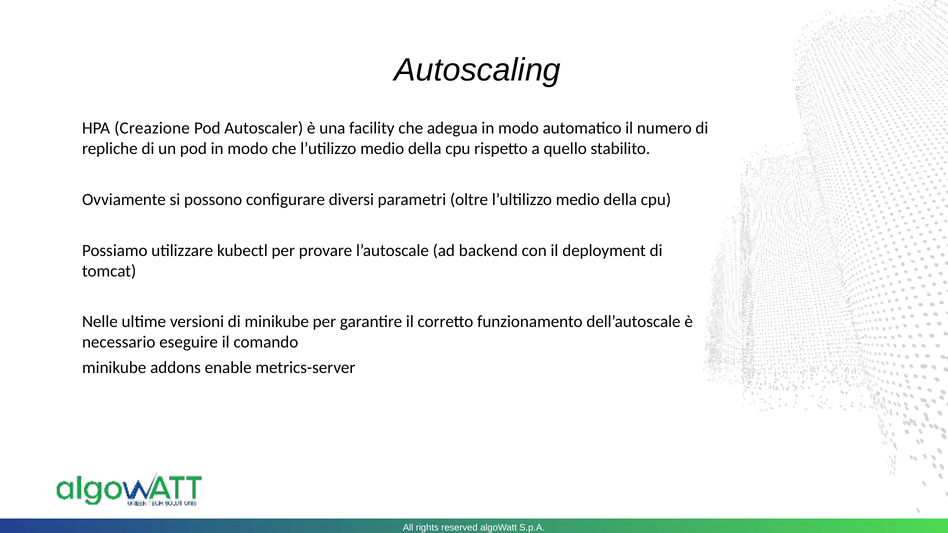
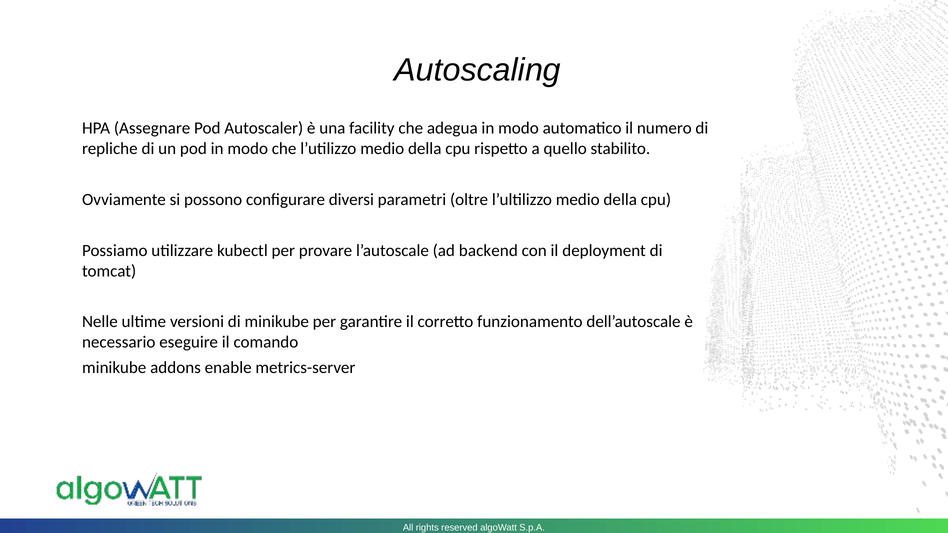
Creazione: Creazione -> Assegnare
